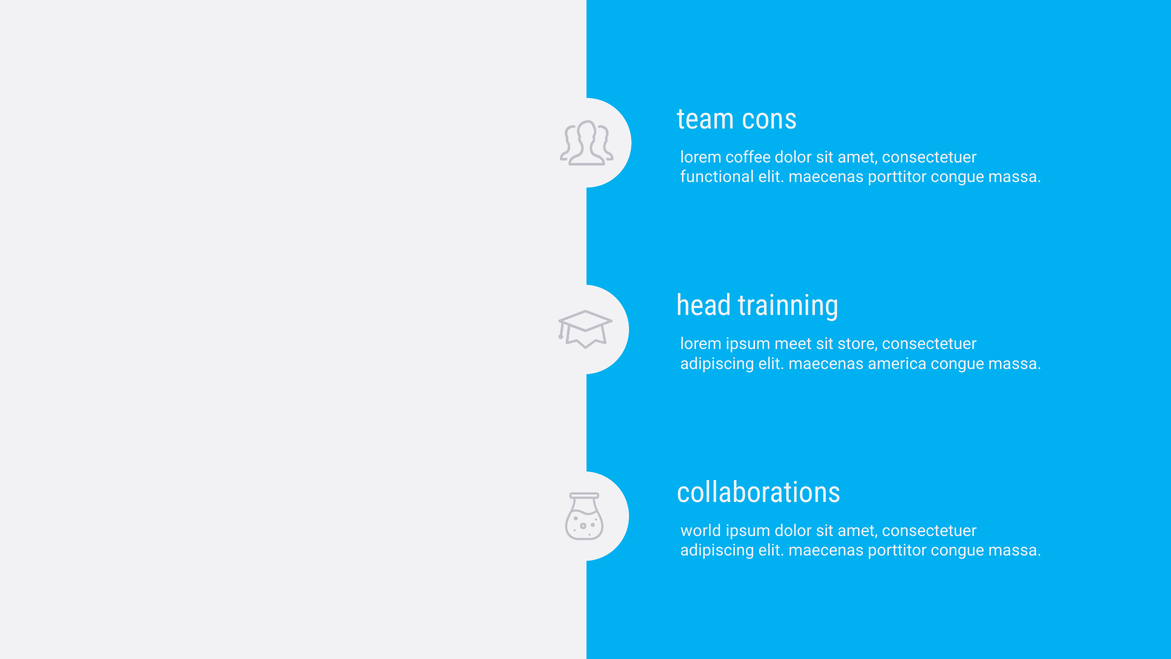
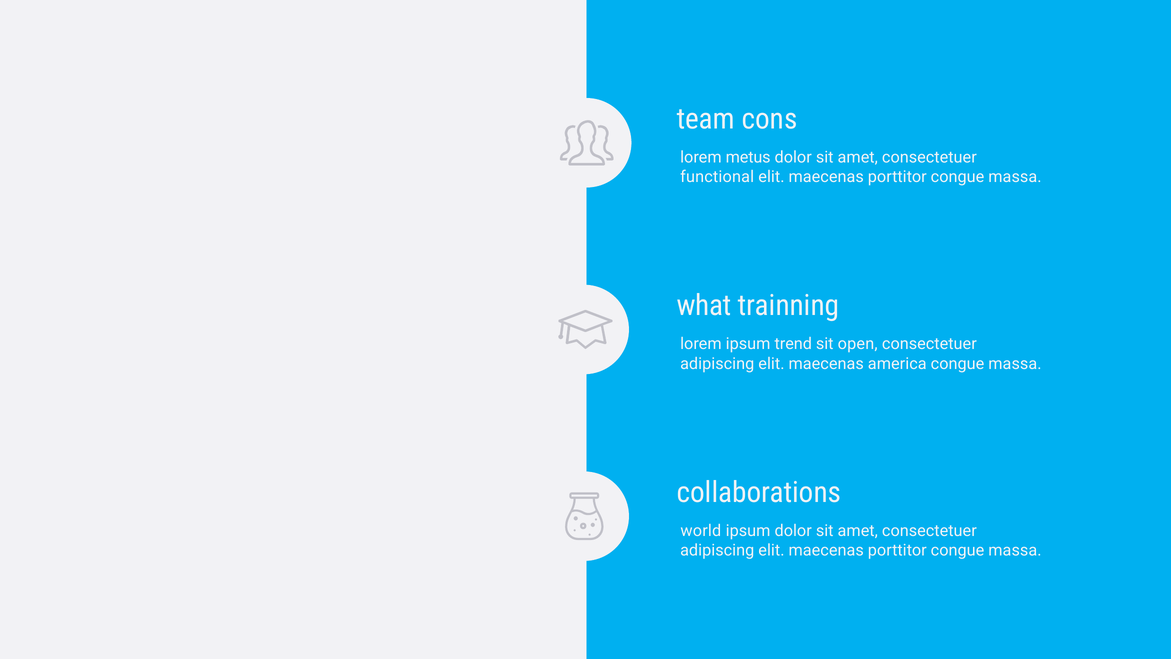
coffee: coffee -> metus
head: head -> what
meet: meet -> trend
store: store -> open
